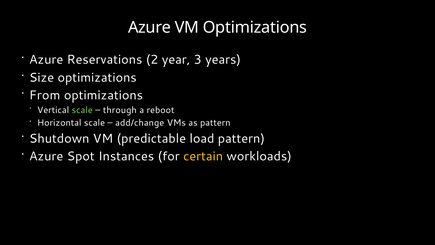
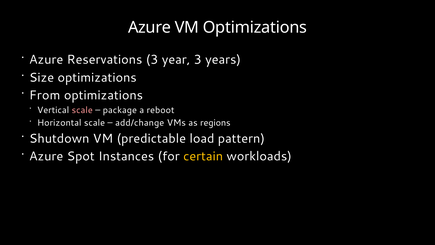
Reservations 2: 2 -> 3
scale at (82, 110) colour: light green -> pink
through: through -> package
as pattern: pattern -> regions
